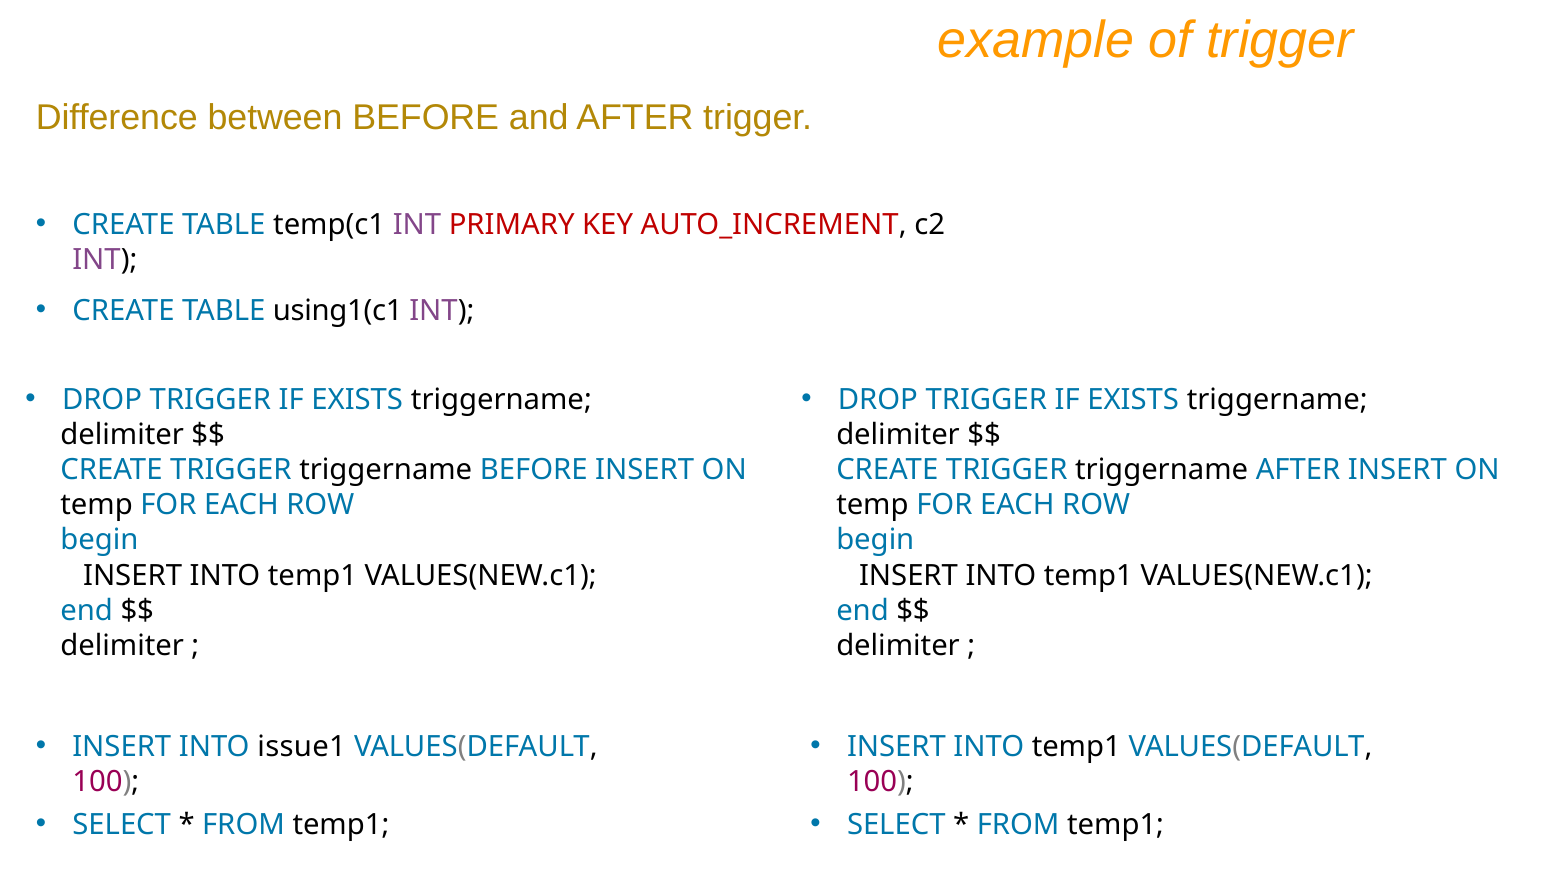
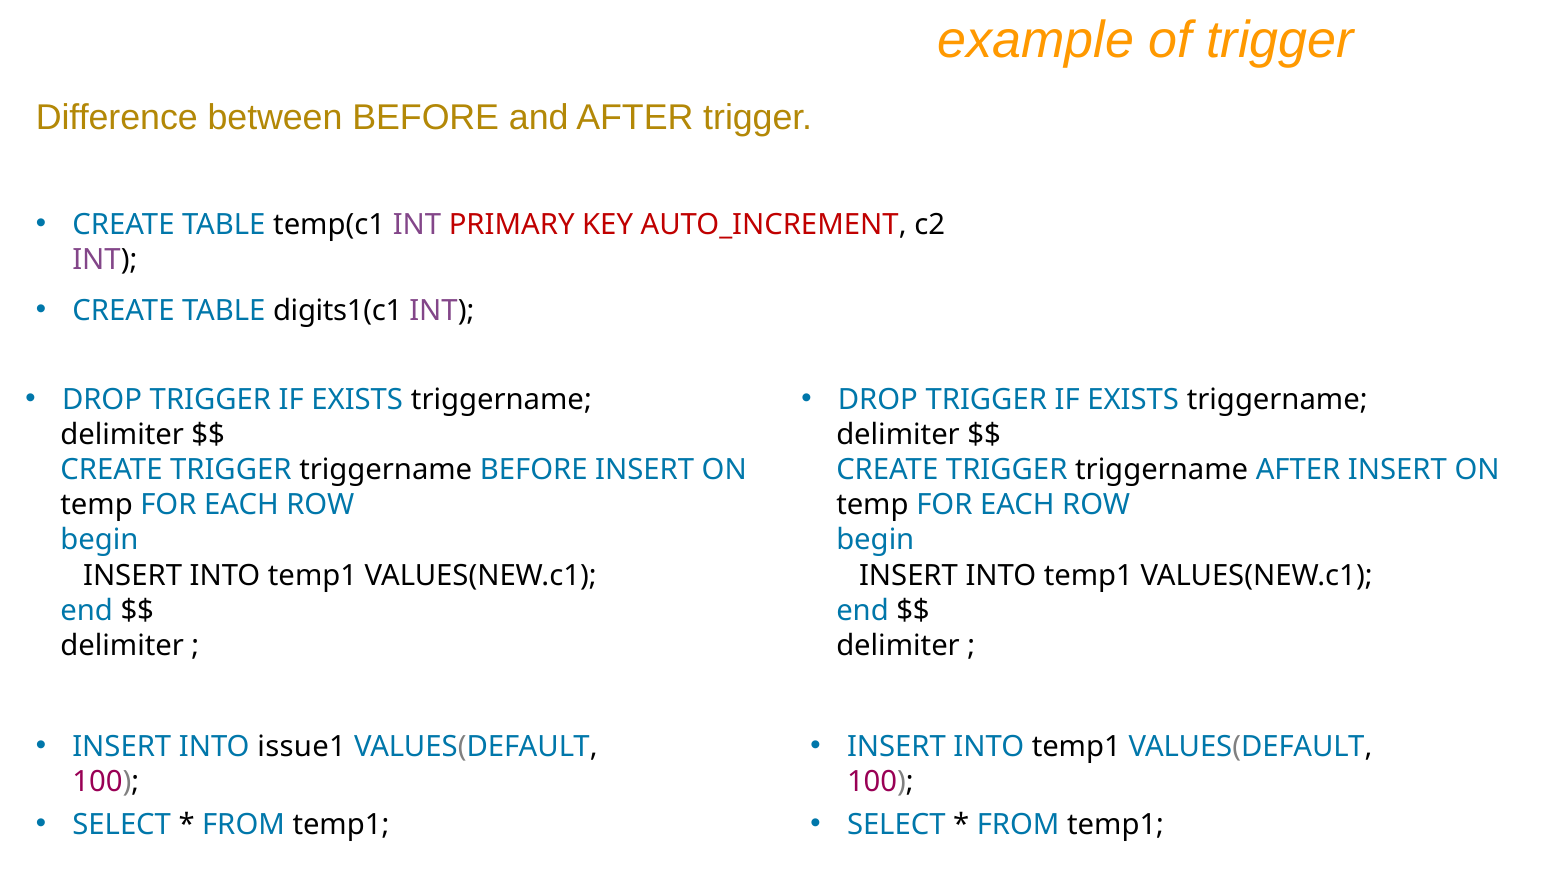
using1(c1: using1(c1 -> digits1(c1
